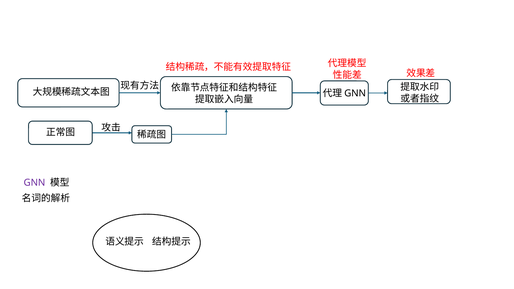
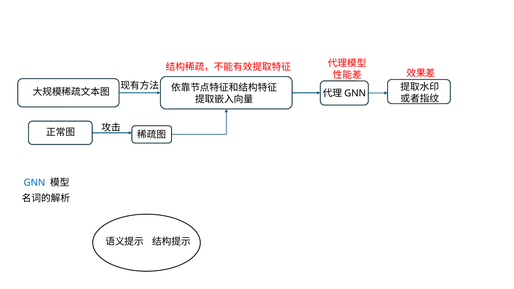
GNN colour: purple -> blue
